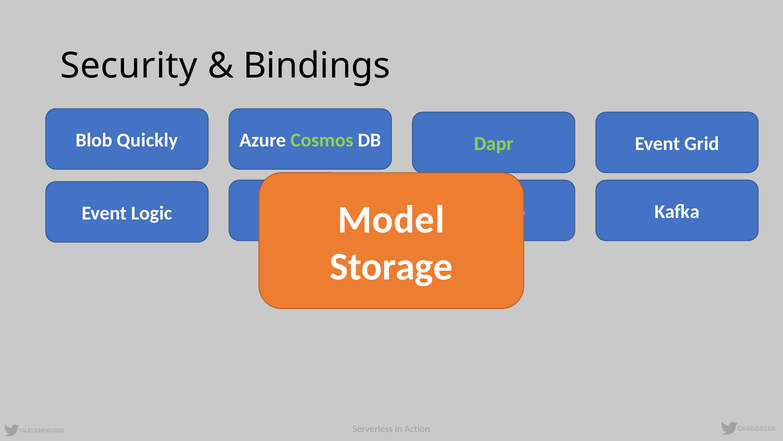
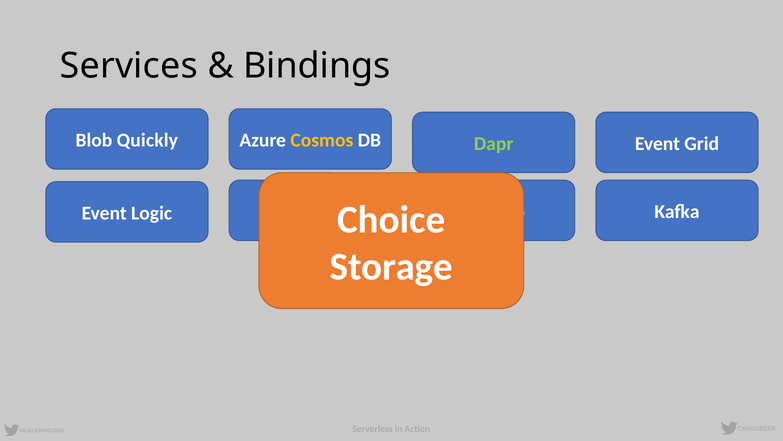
Security: Security -> Services
Cosmos colour: light green -> yellow
Model: Model -> Choice
